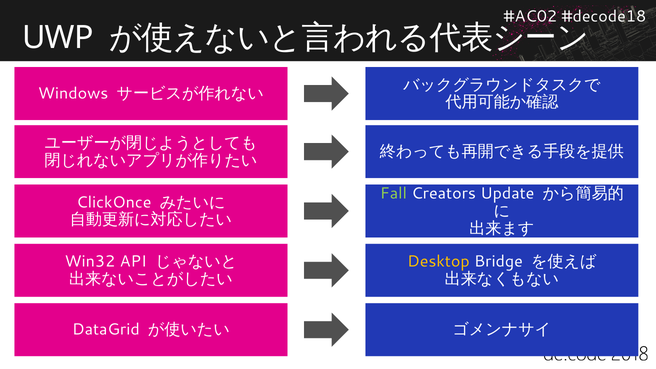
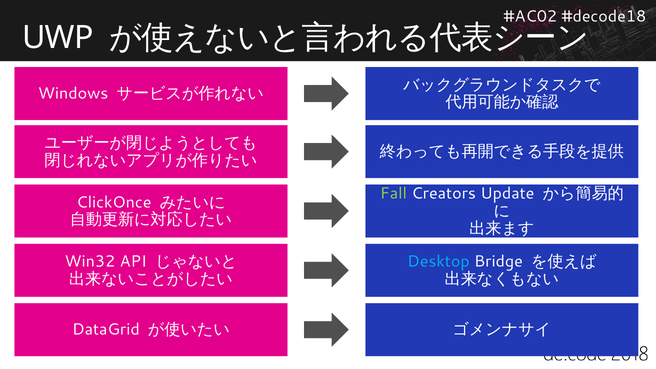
Desktop colour: yellow -> light blue
